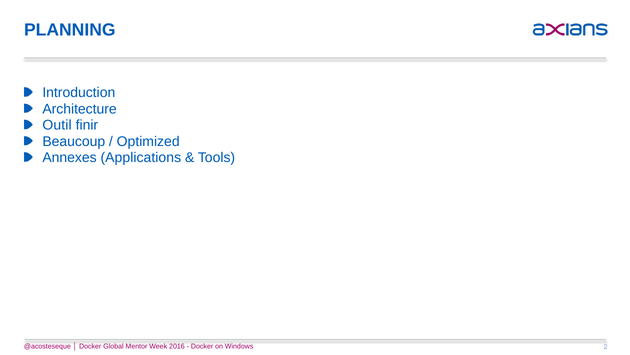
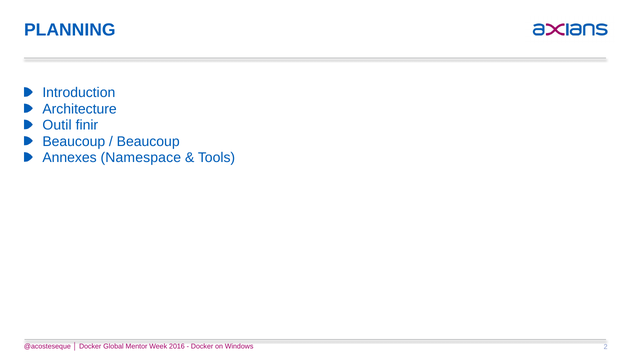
Optimized at (148, 141): Optimized -> Beaucoup
Applications: Applications -> Namespace
